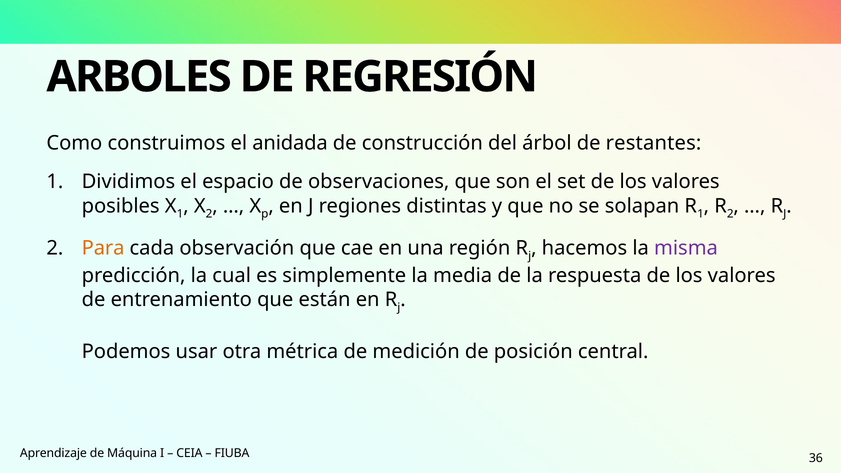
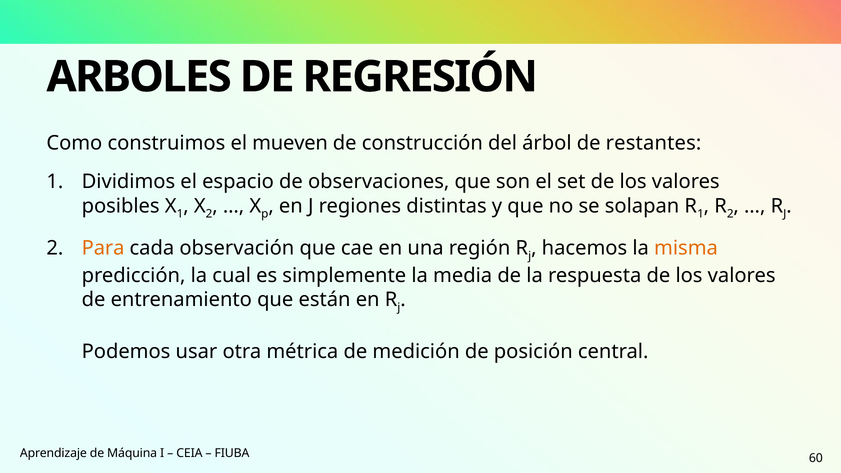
anidada: anidada -> mueven
misma colour: purple -> orange
36: 36 -> 60
